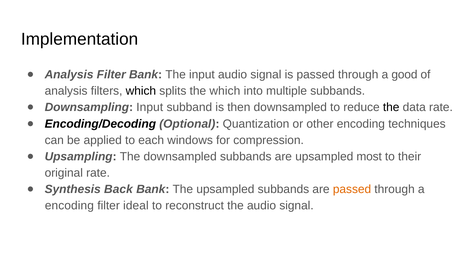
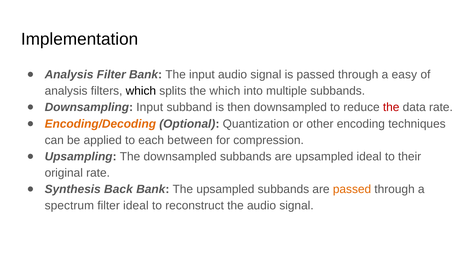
good: good -> easy
the at (391, 107) colour: black -> red
Encoding/Decoding colour: black -> orange
windows: windows -> between
upsampled most: most -> ideal
encoding at (69, 206): encoding -> spectrum
